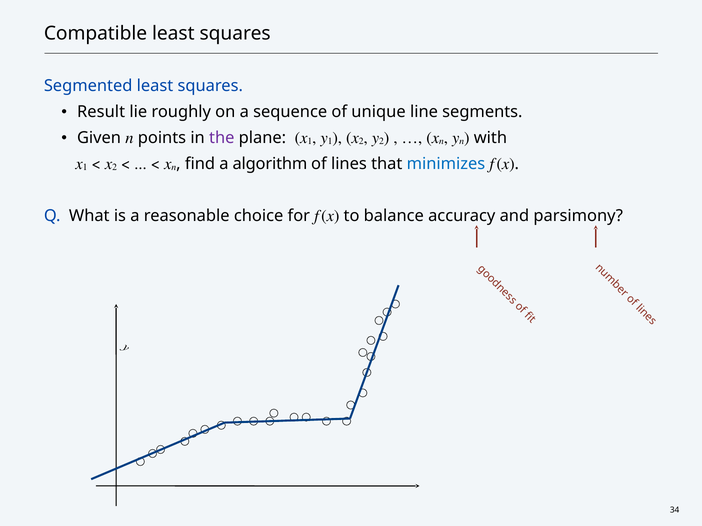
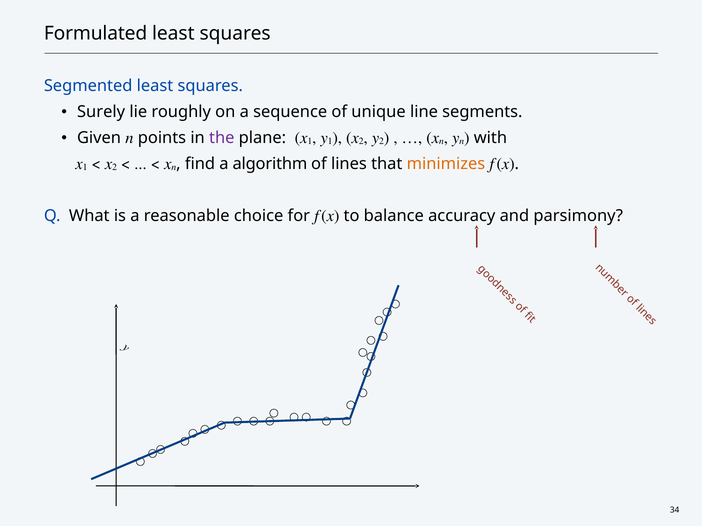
Compatible: Compatible -> Formulated
Result: Result -> Surely
minimizes colour: blue -> orange
